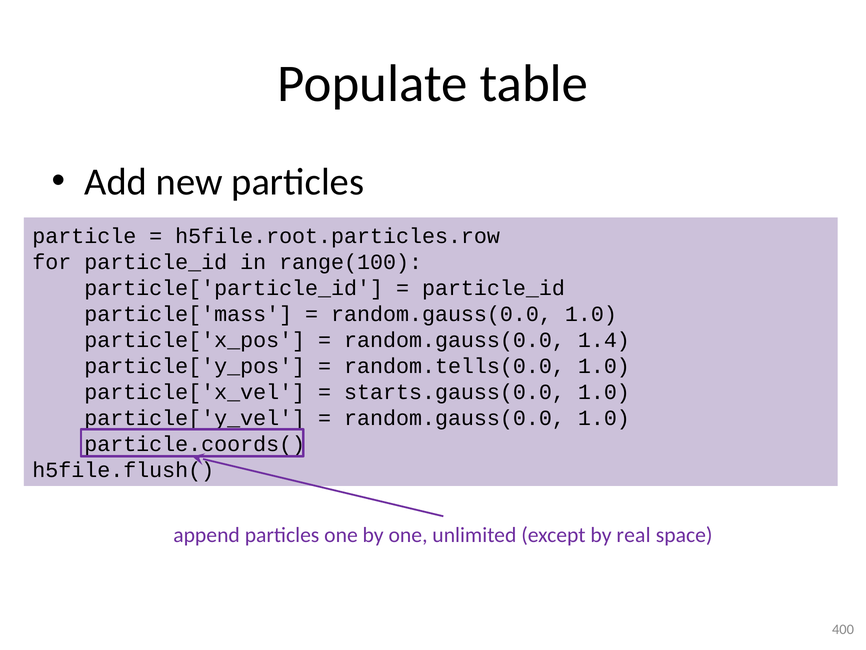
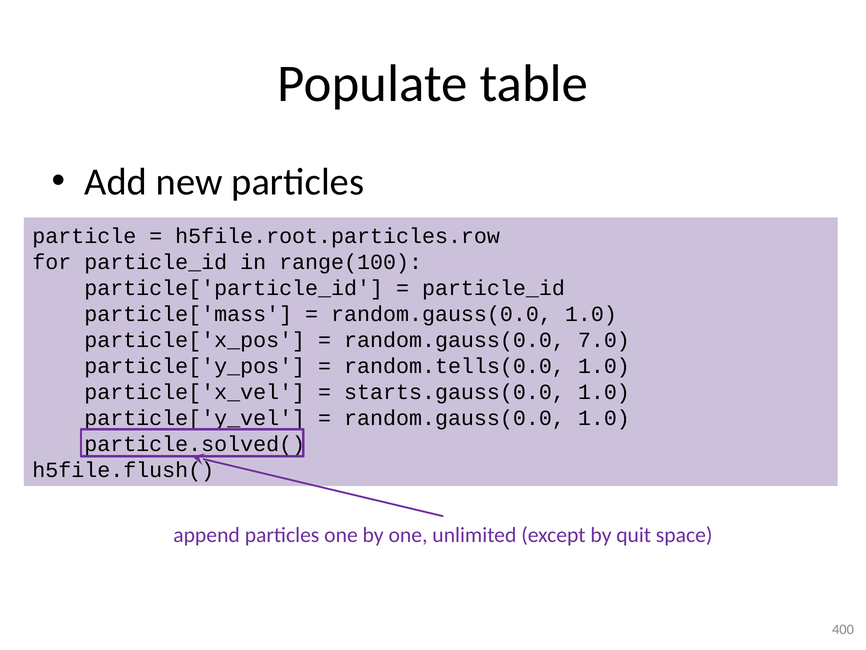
1.4: 1.4 -> 7.0
particle.coords(: particle.coords( -> particle.solved(
real: real -> quit
